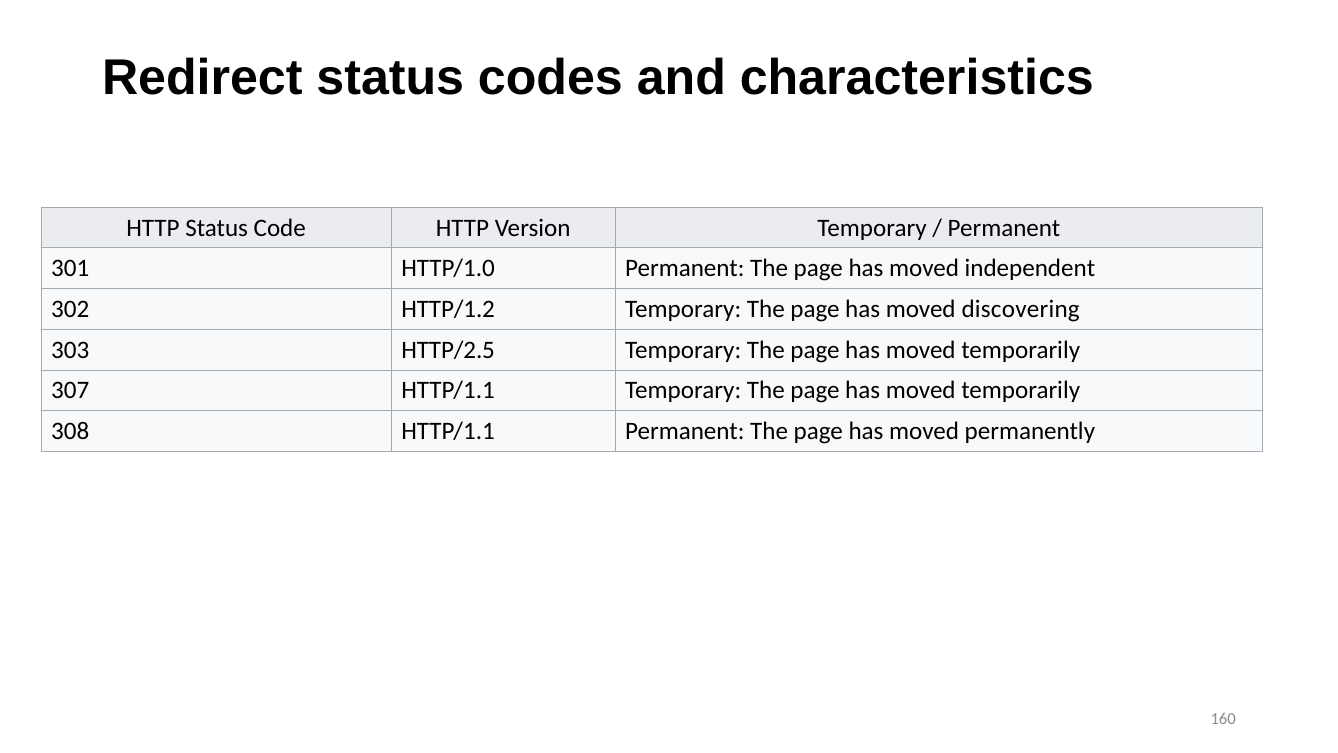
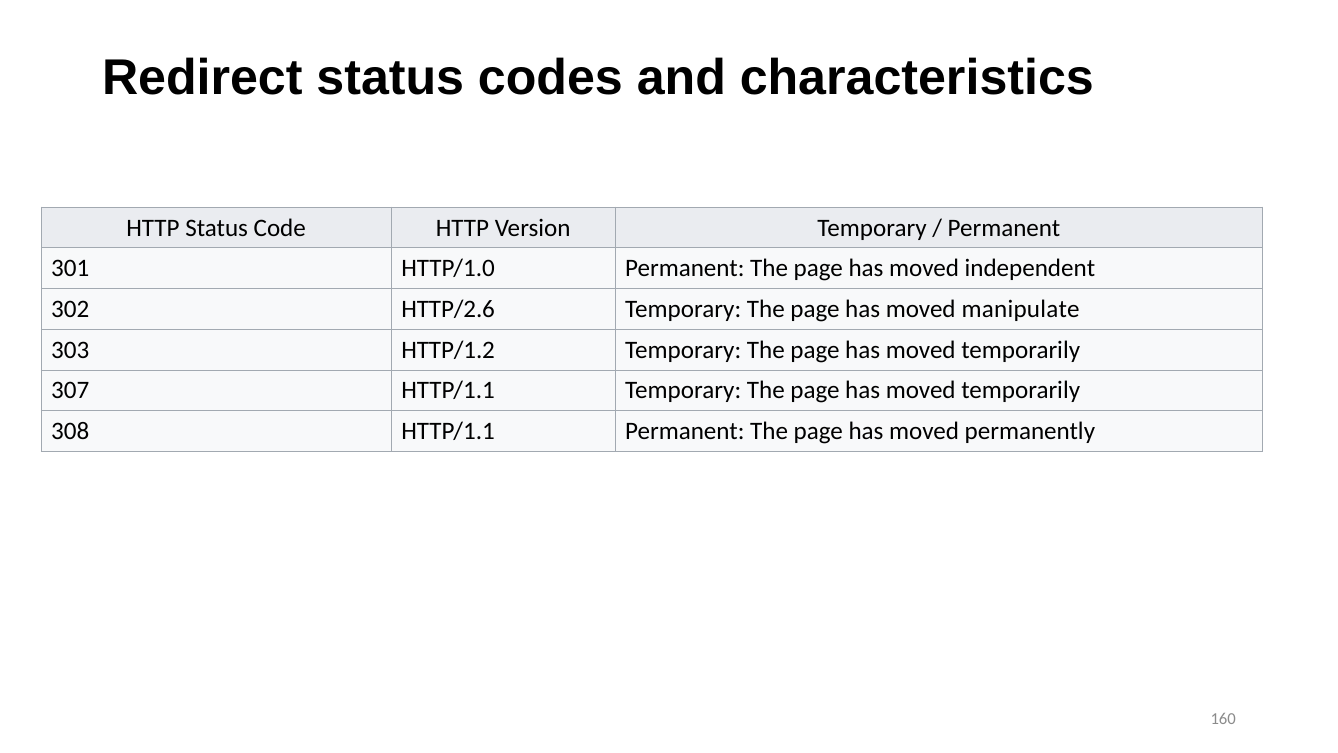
HTTP/1.2: HTTP/1.2 -> HTTP/2.6
discovering: discovering -> manipulate
HTTP/2.5: HTTP/2.5 -> HTTP/1.2
